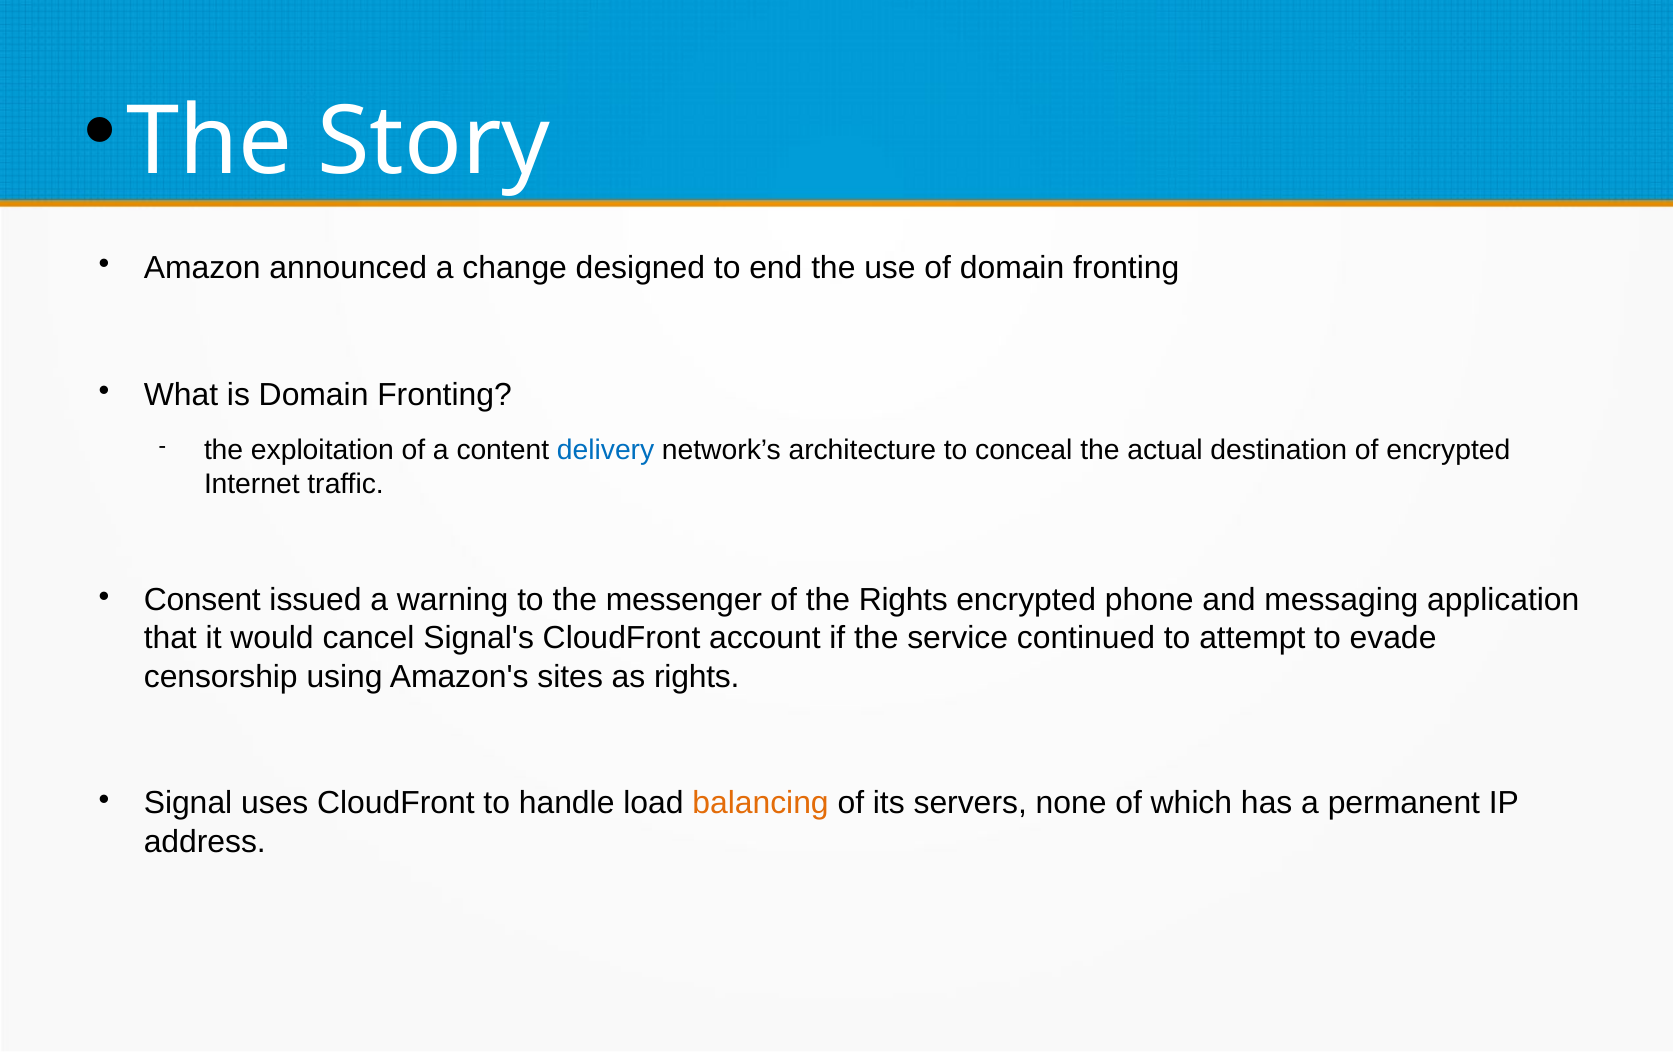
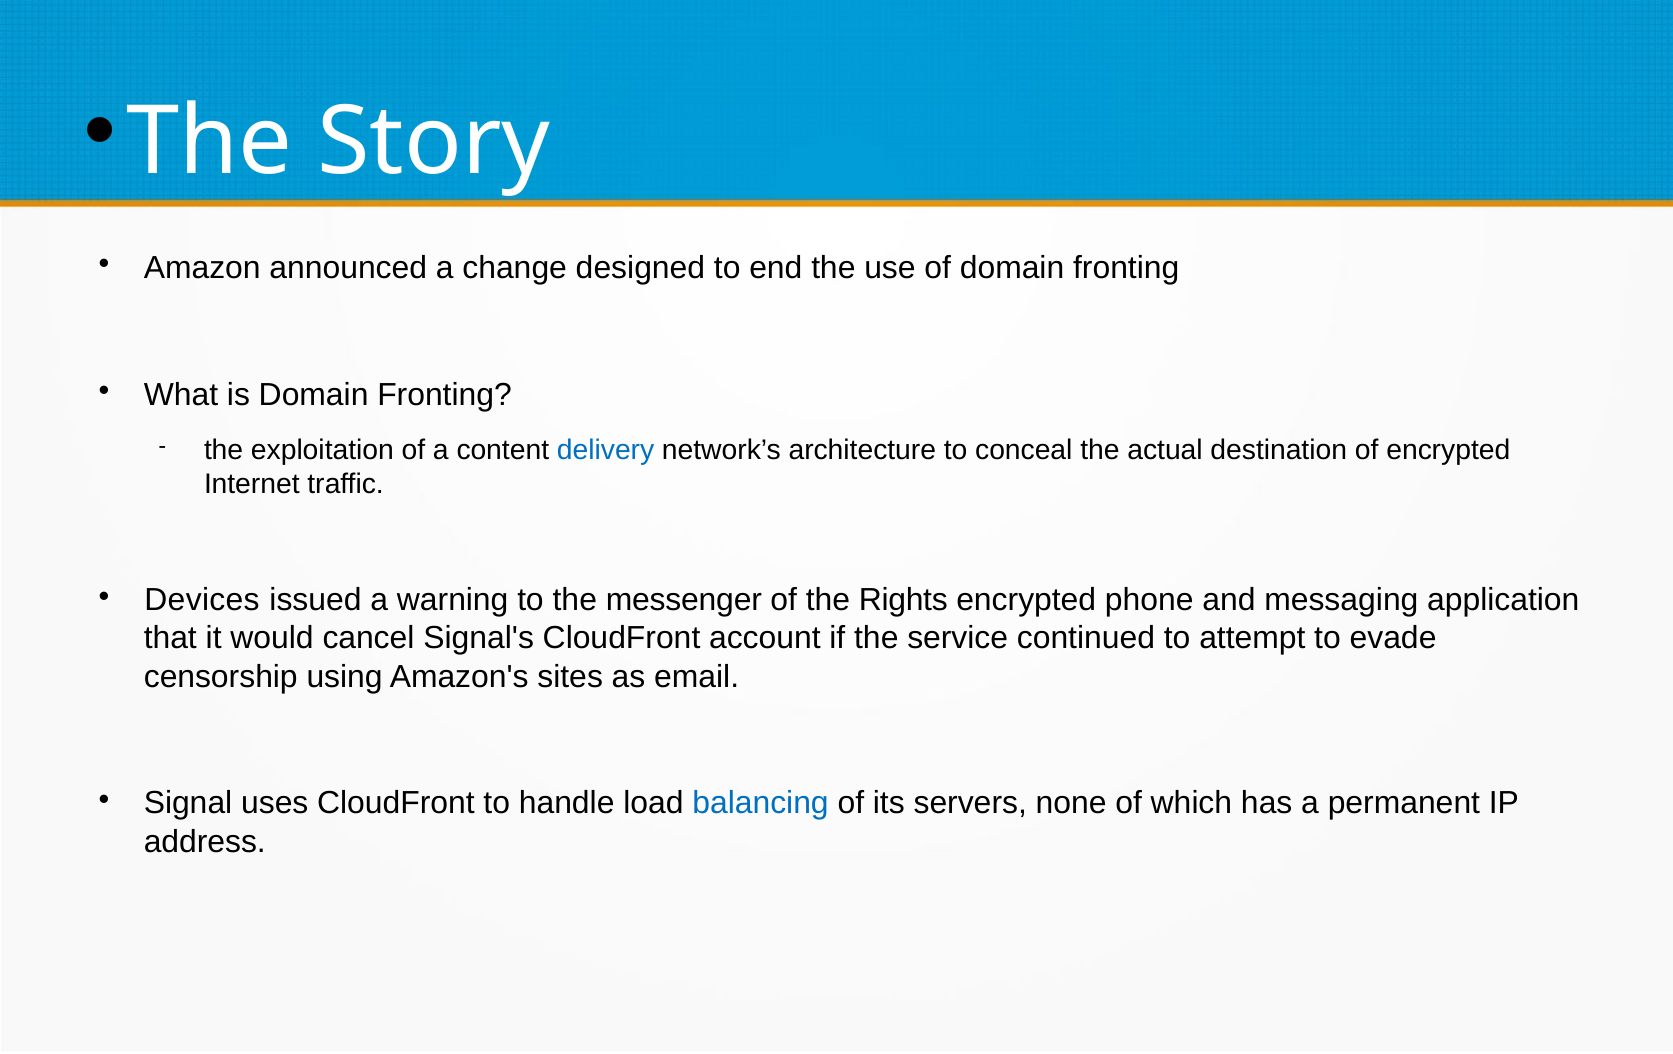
Consent: Consent -> Devices
as rights: rights -> email
balancing colour: orange -> blue
